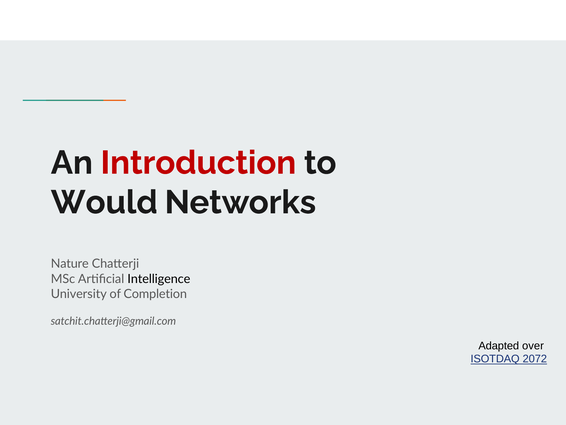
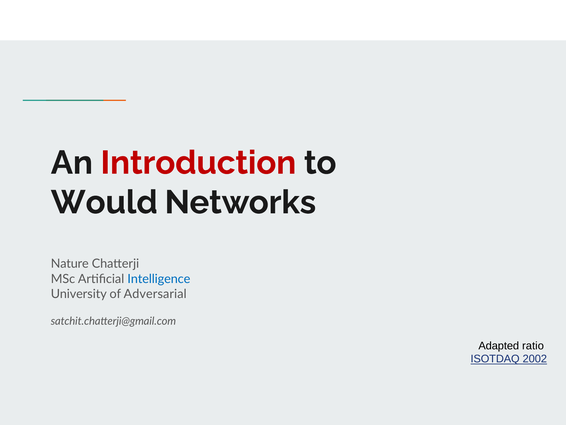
Intelligence colour: black -> blue
Completion: Completion -> Adversarial
over: over -> ratio
2072: 2072 -> 2002
